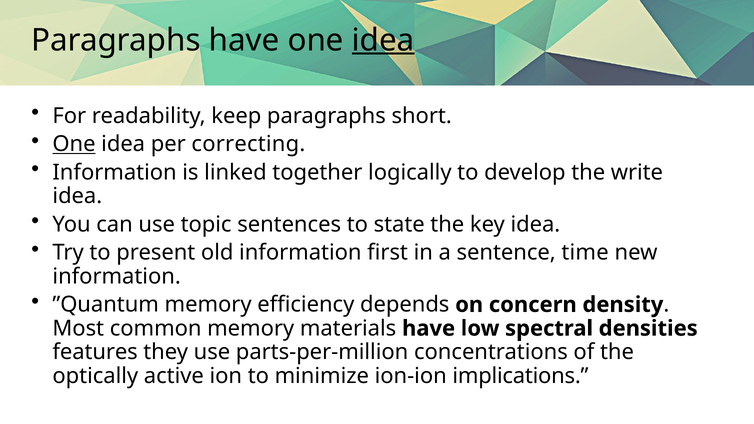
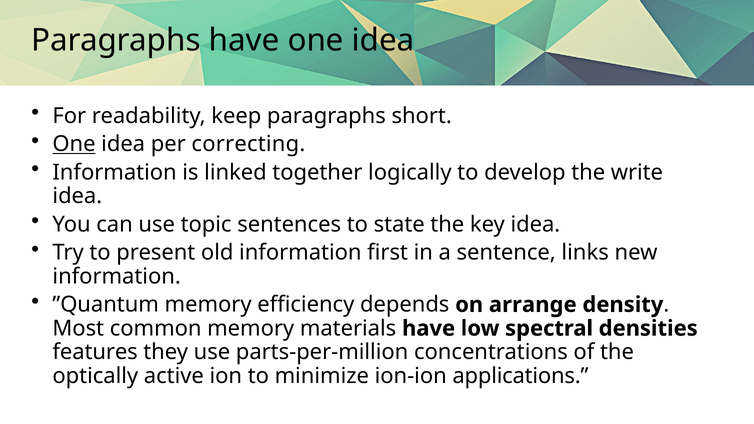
idea at (383, 40) underline: present -> none
time: time -> links
concern: concern -> arrange
implications: implications -> applications
